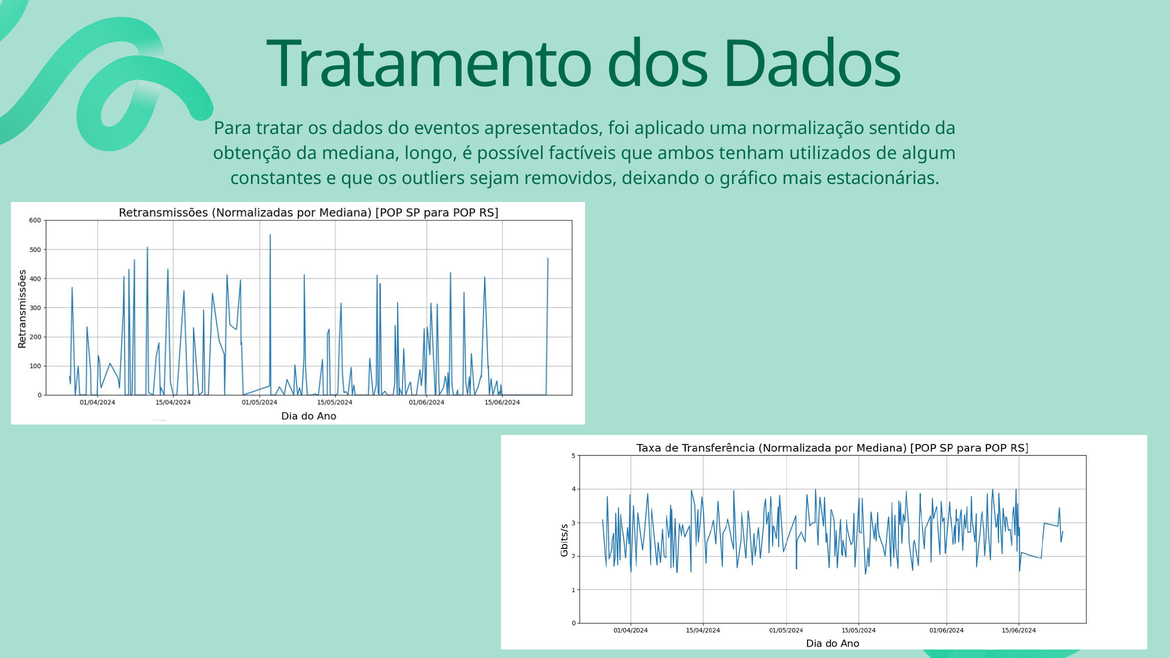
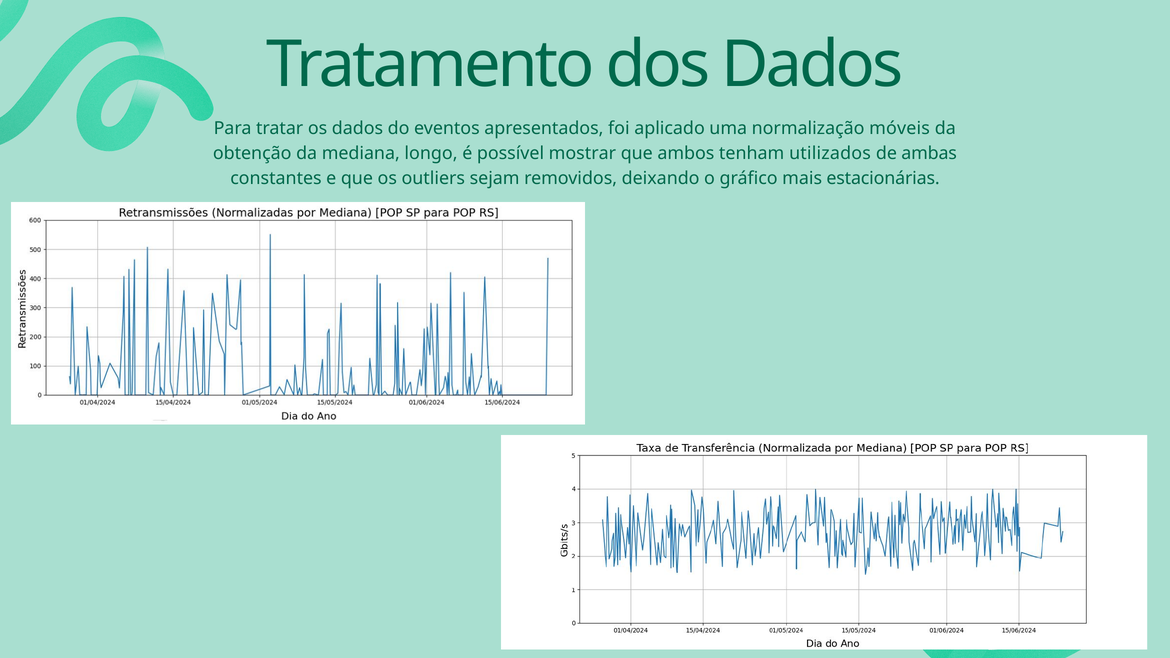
sentido: sentido -> móveis
factíveis: factíveis -> mostrar
algum: algum -> ambas
